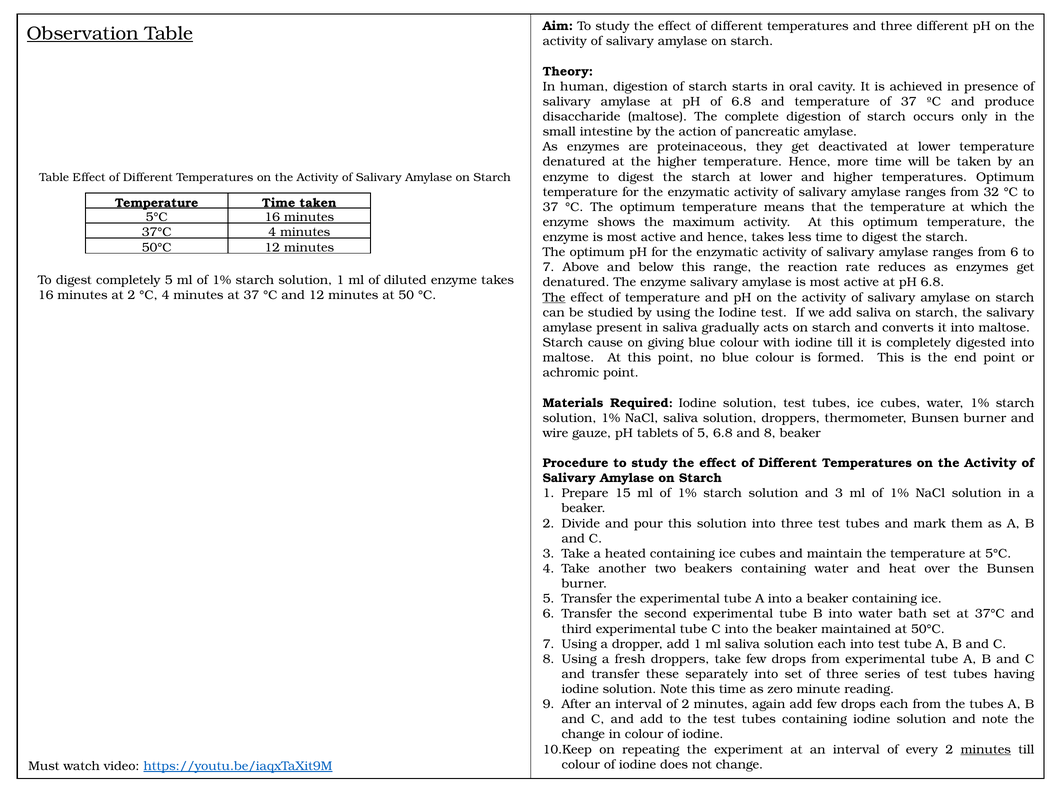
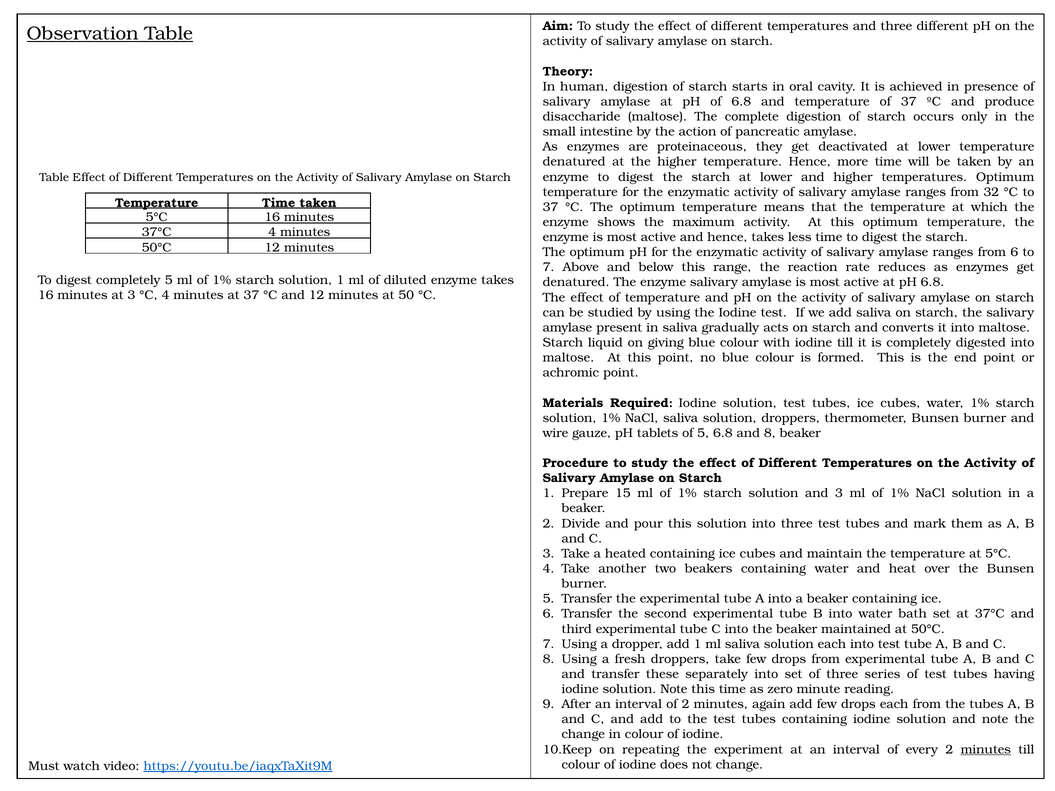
at 2: 2 -> 3
The at (554, 297) underline: present -> none
cause: cause -> liquid
